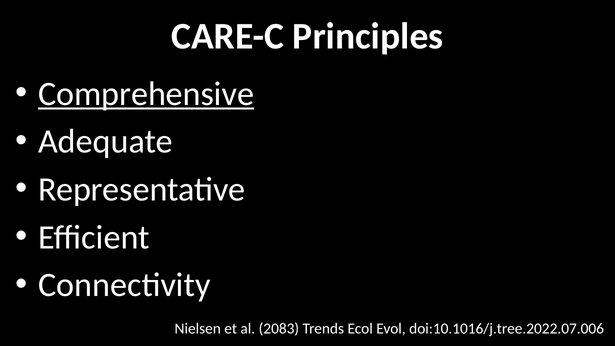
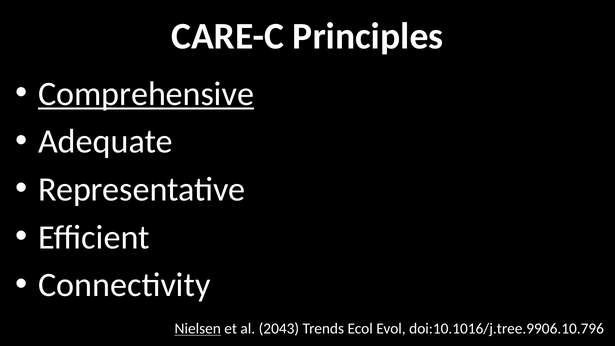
Nielsen underline: none -> present
2083: 2083 -> 2043
doi:10.1016/j.tree.2022.07.006: doi:10.1016/j.tree.2022.07.006 -> doi:10.1016/j.tree.9906.10.796
